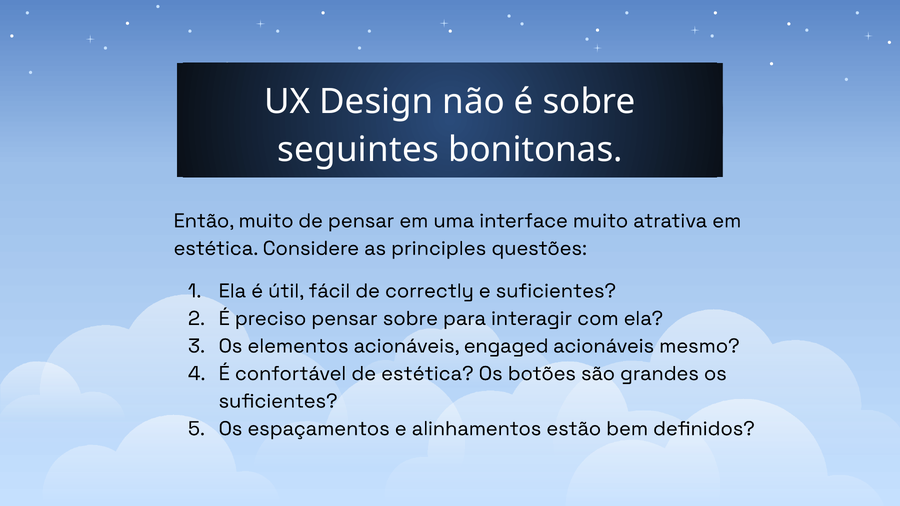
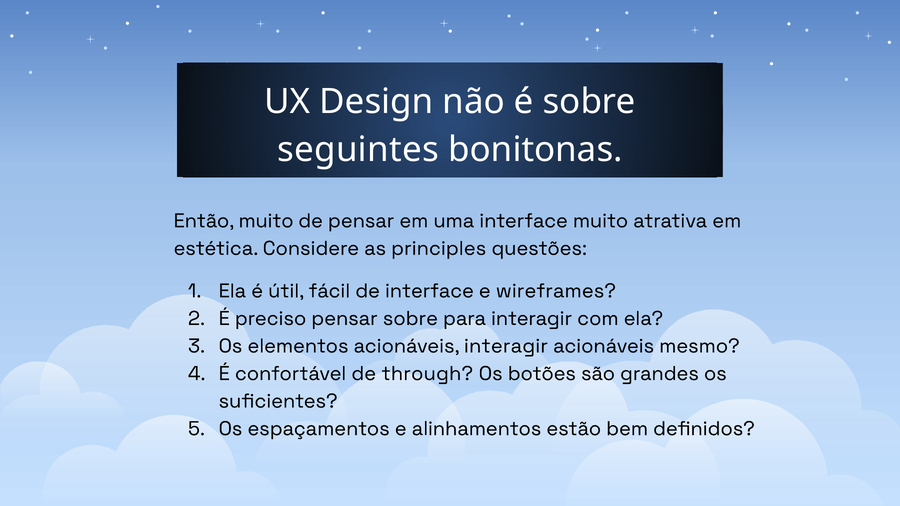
de correctly: correctly -> interface
e suficientes: suficientes -> wireframes
acionáveis engaged: engaged -> interagir
de estética: estética -> through
